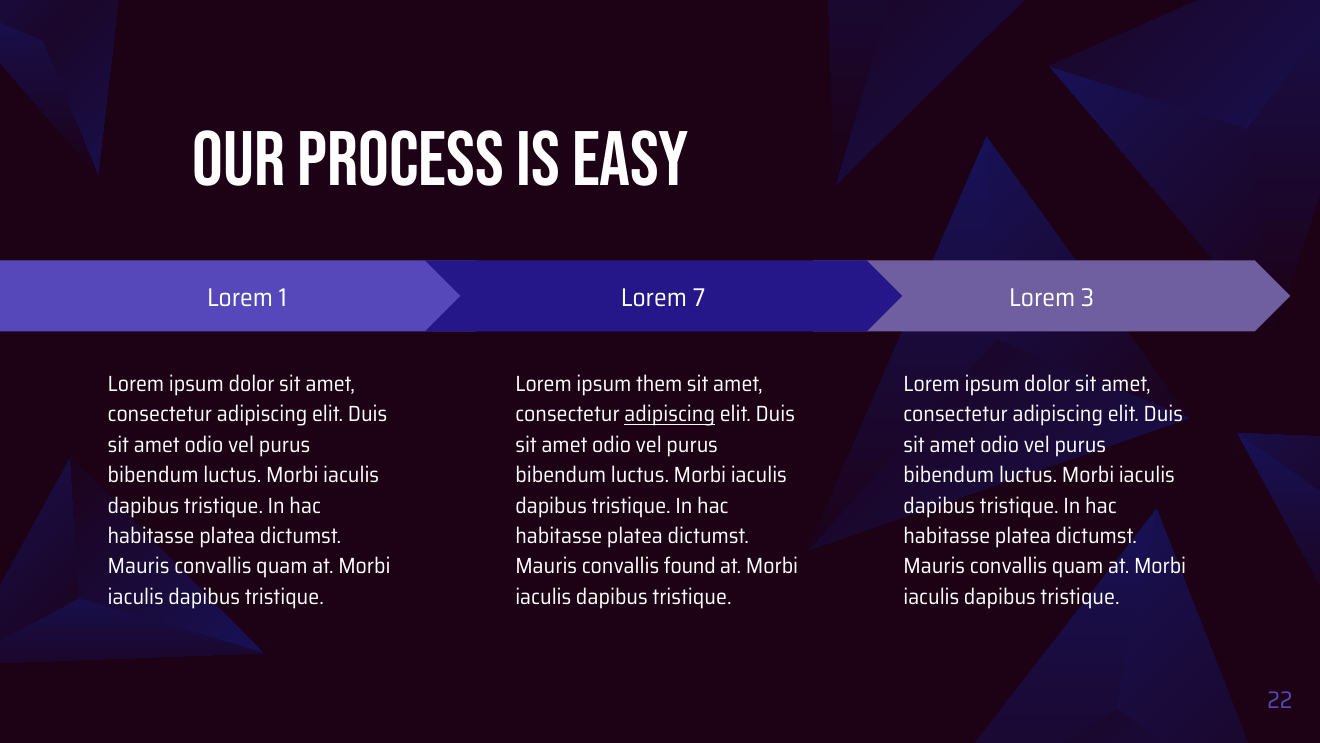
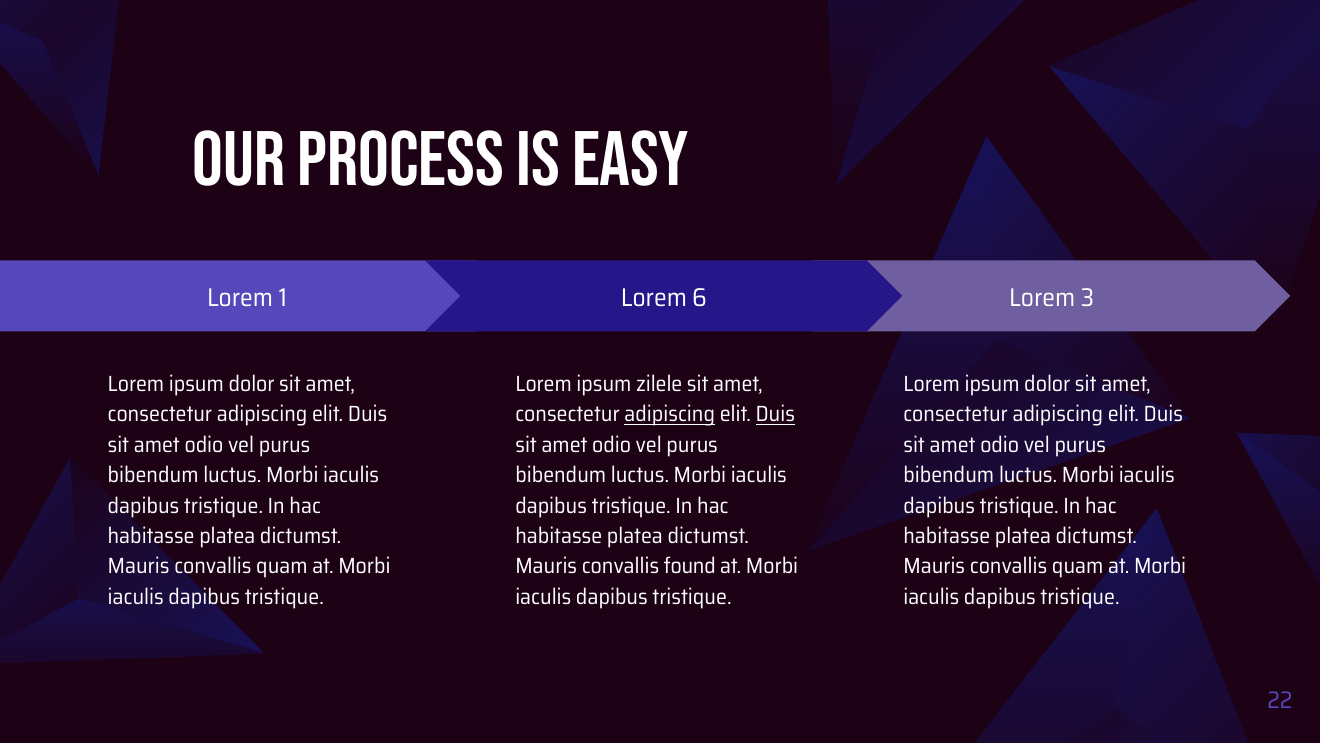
7: 7 -> 6
them: them -> zilele
Duis at (775, 414) underline: none -> present
